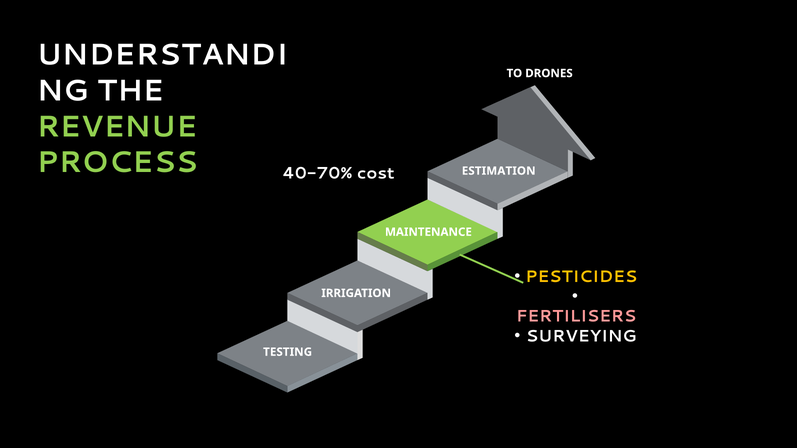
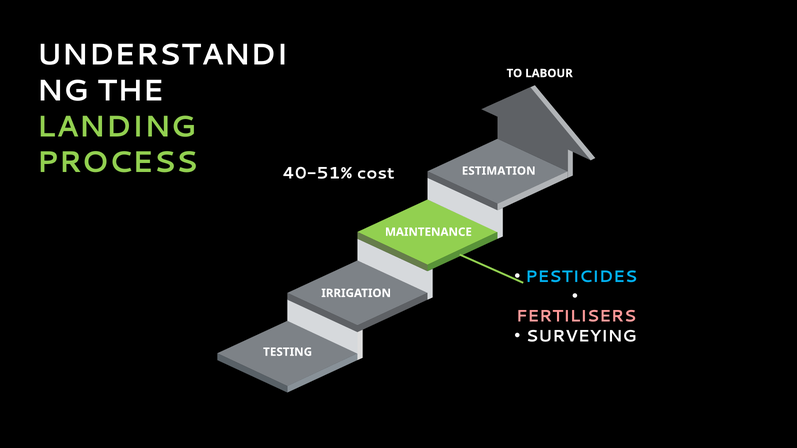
DRONES: DRONES -> LABOUR
REVENUE: REVENUE -> LANDING
40-70%: 40-70% -> 40-51%
PESTICIDES colour: yellow -> light blue
